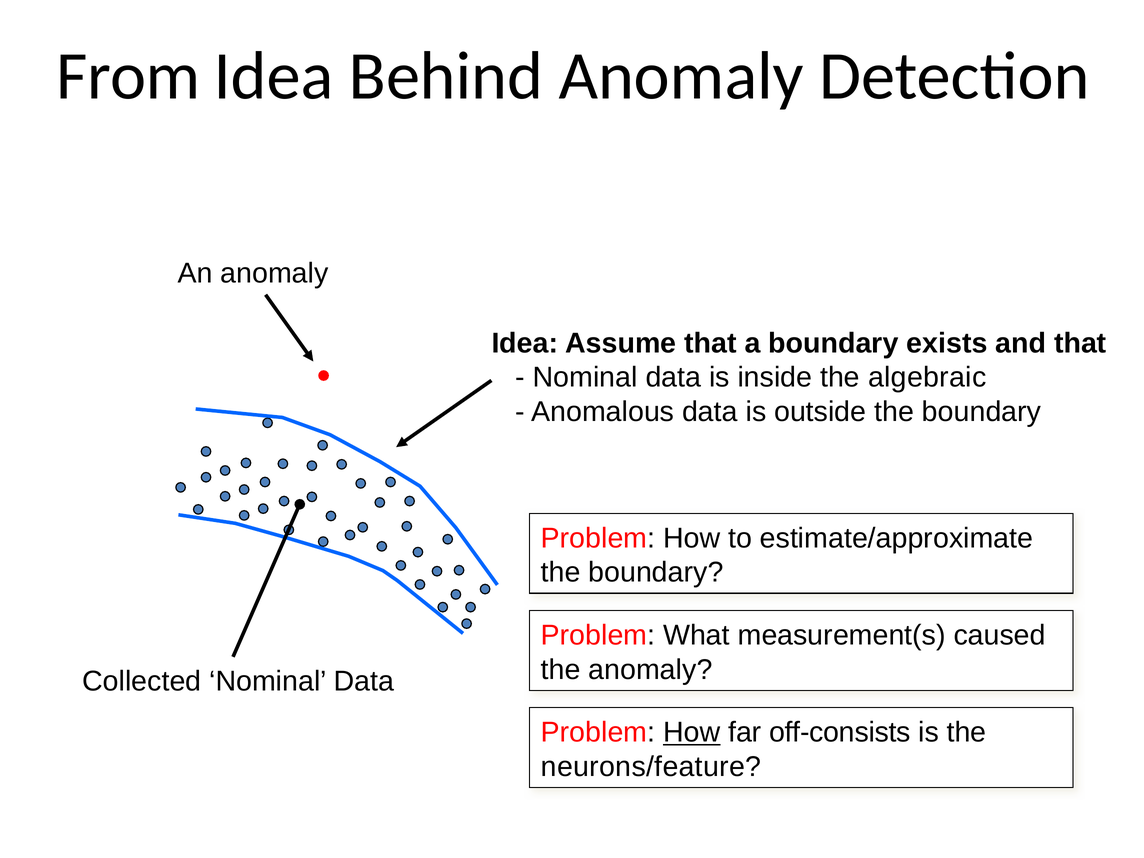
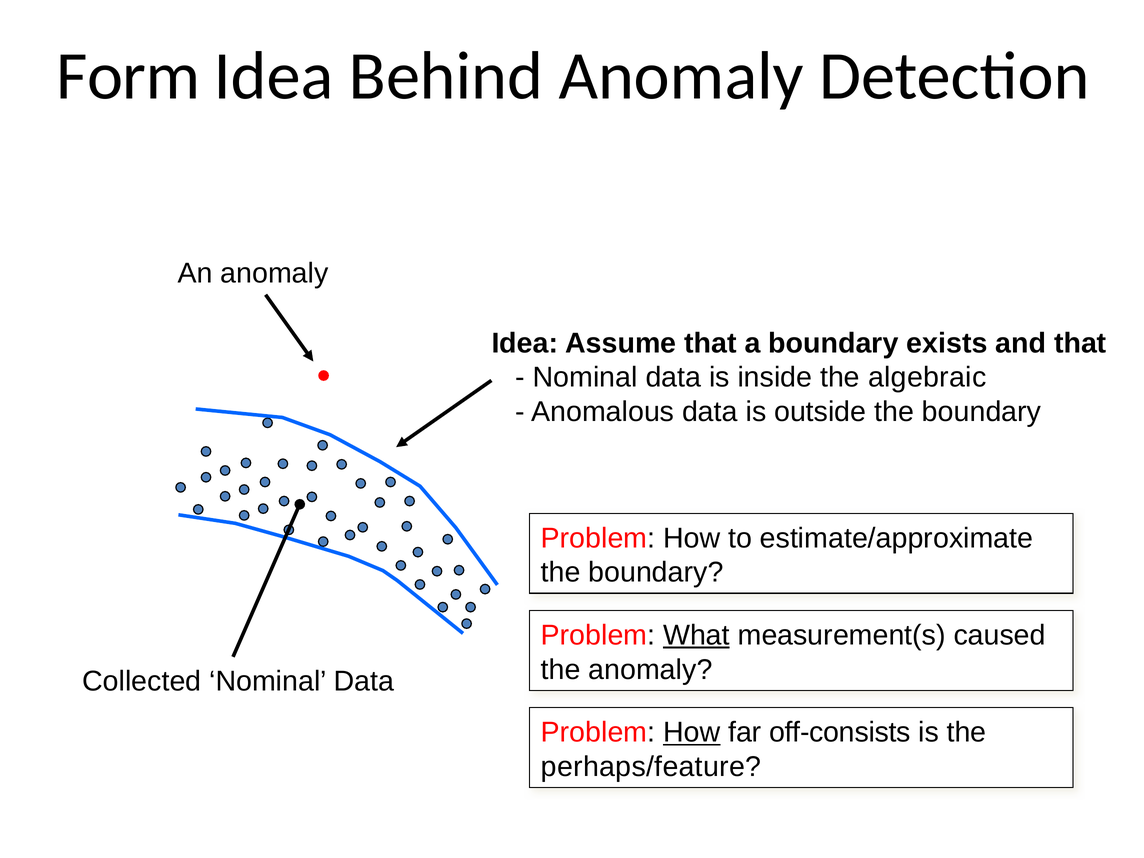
From: From -> Form
What underline: none -> present
neurons/feature: neurons/feature -> perhaps/feature
